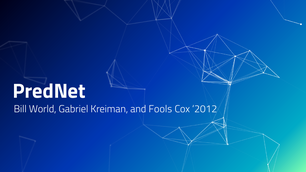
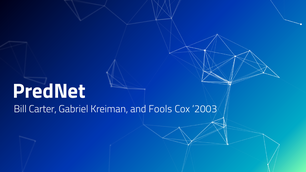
World: World -> Carter
2012: 2012 -> 2003
